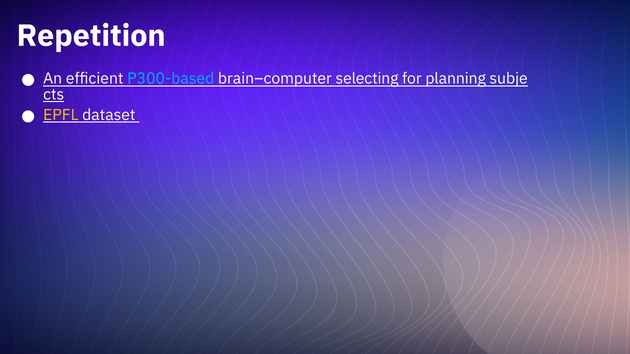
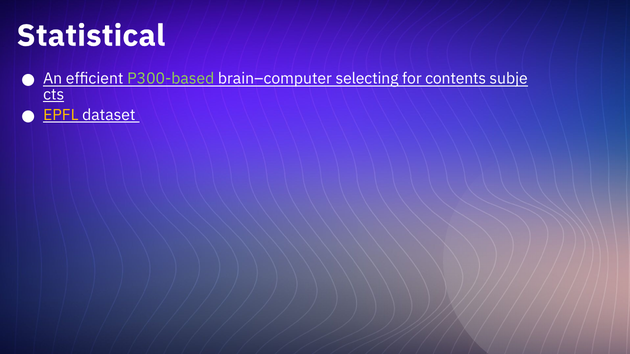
Repetition: Repetition -> Statistical
P300-based colour: light blue -> light green
planning: planning -> contents
